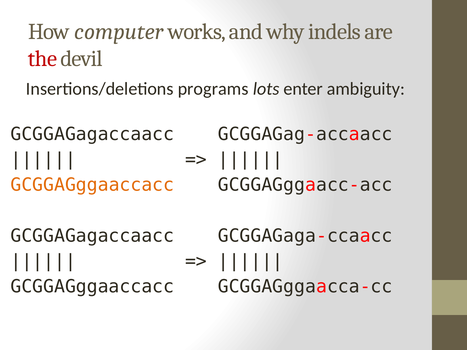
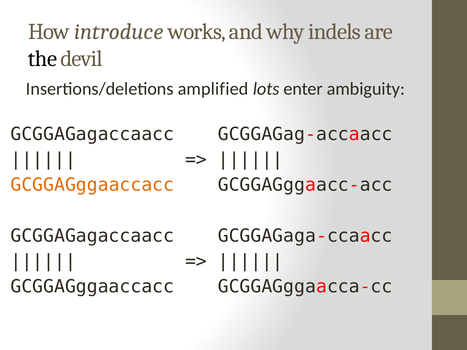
computer: computer -> introduce
the colour: red -> black
programs: programs -> amplified
